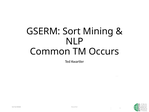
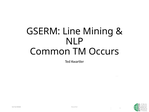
Sort: Sort -> Line
